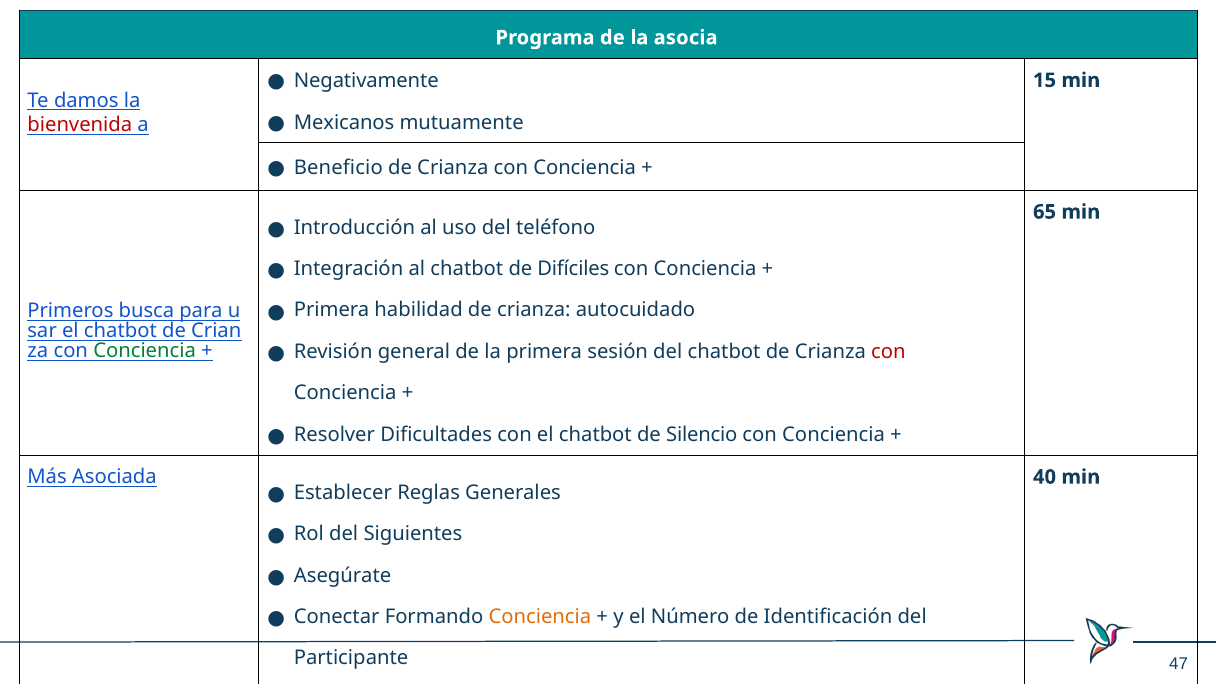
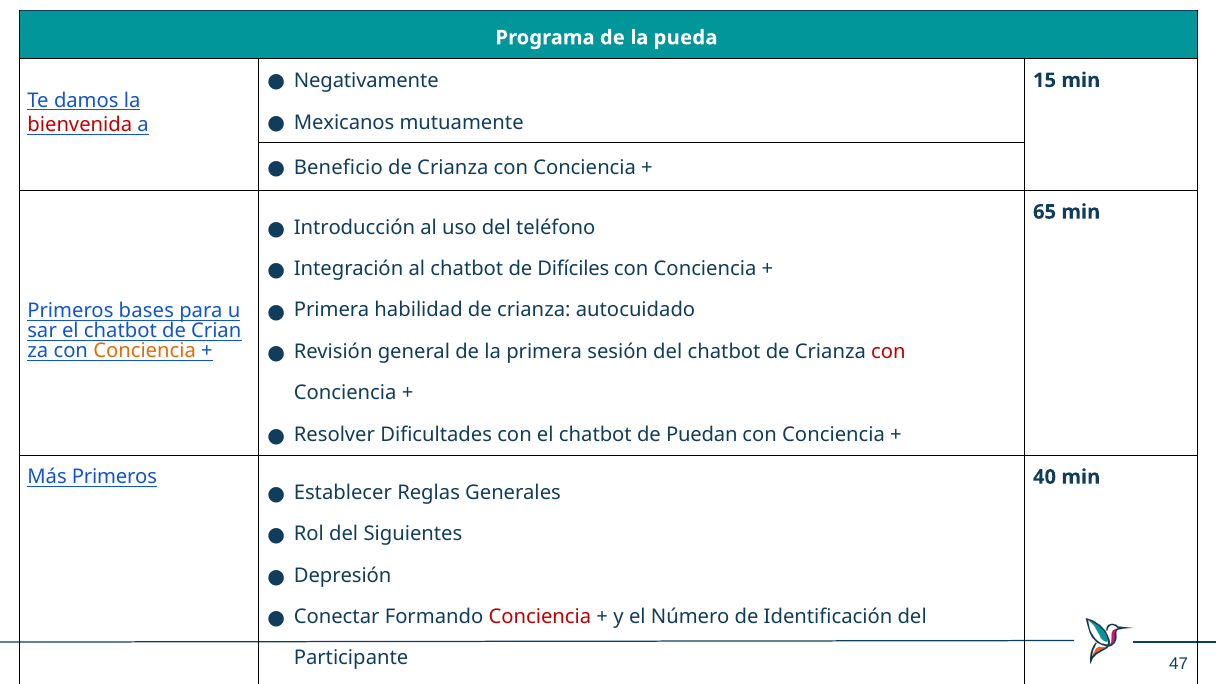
asocia: asocia -> pueda
busca: busca -> bases
Conciencia at (145, 351) colour: green -> orange
Silencio: Silencio -> Puedan
Más Asociada: Asociada -> Primeros
Asegúrate: Asegúrate -> Depresión
Conciencia at (540, 617) colour: orange -> red
